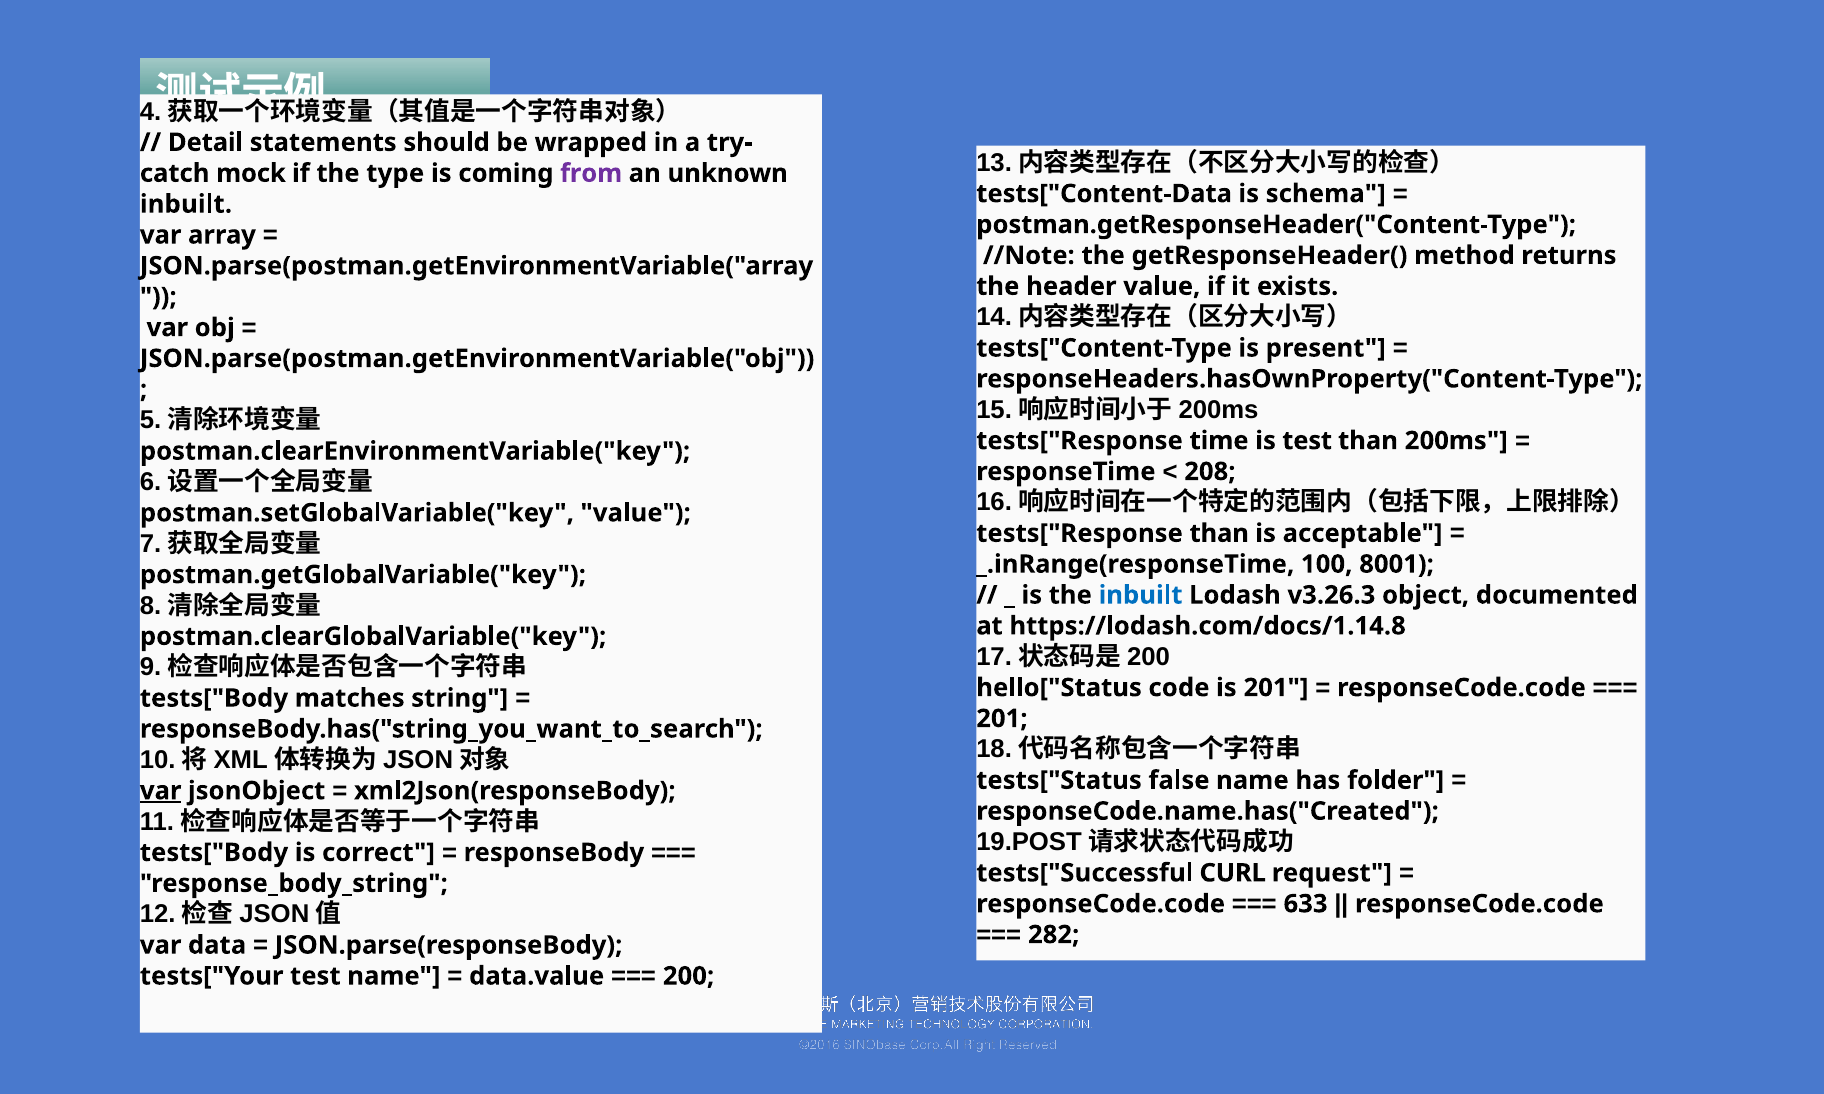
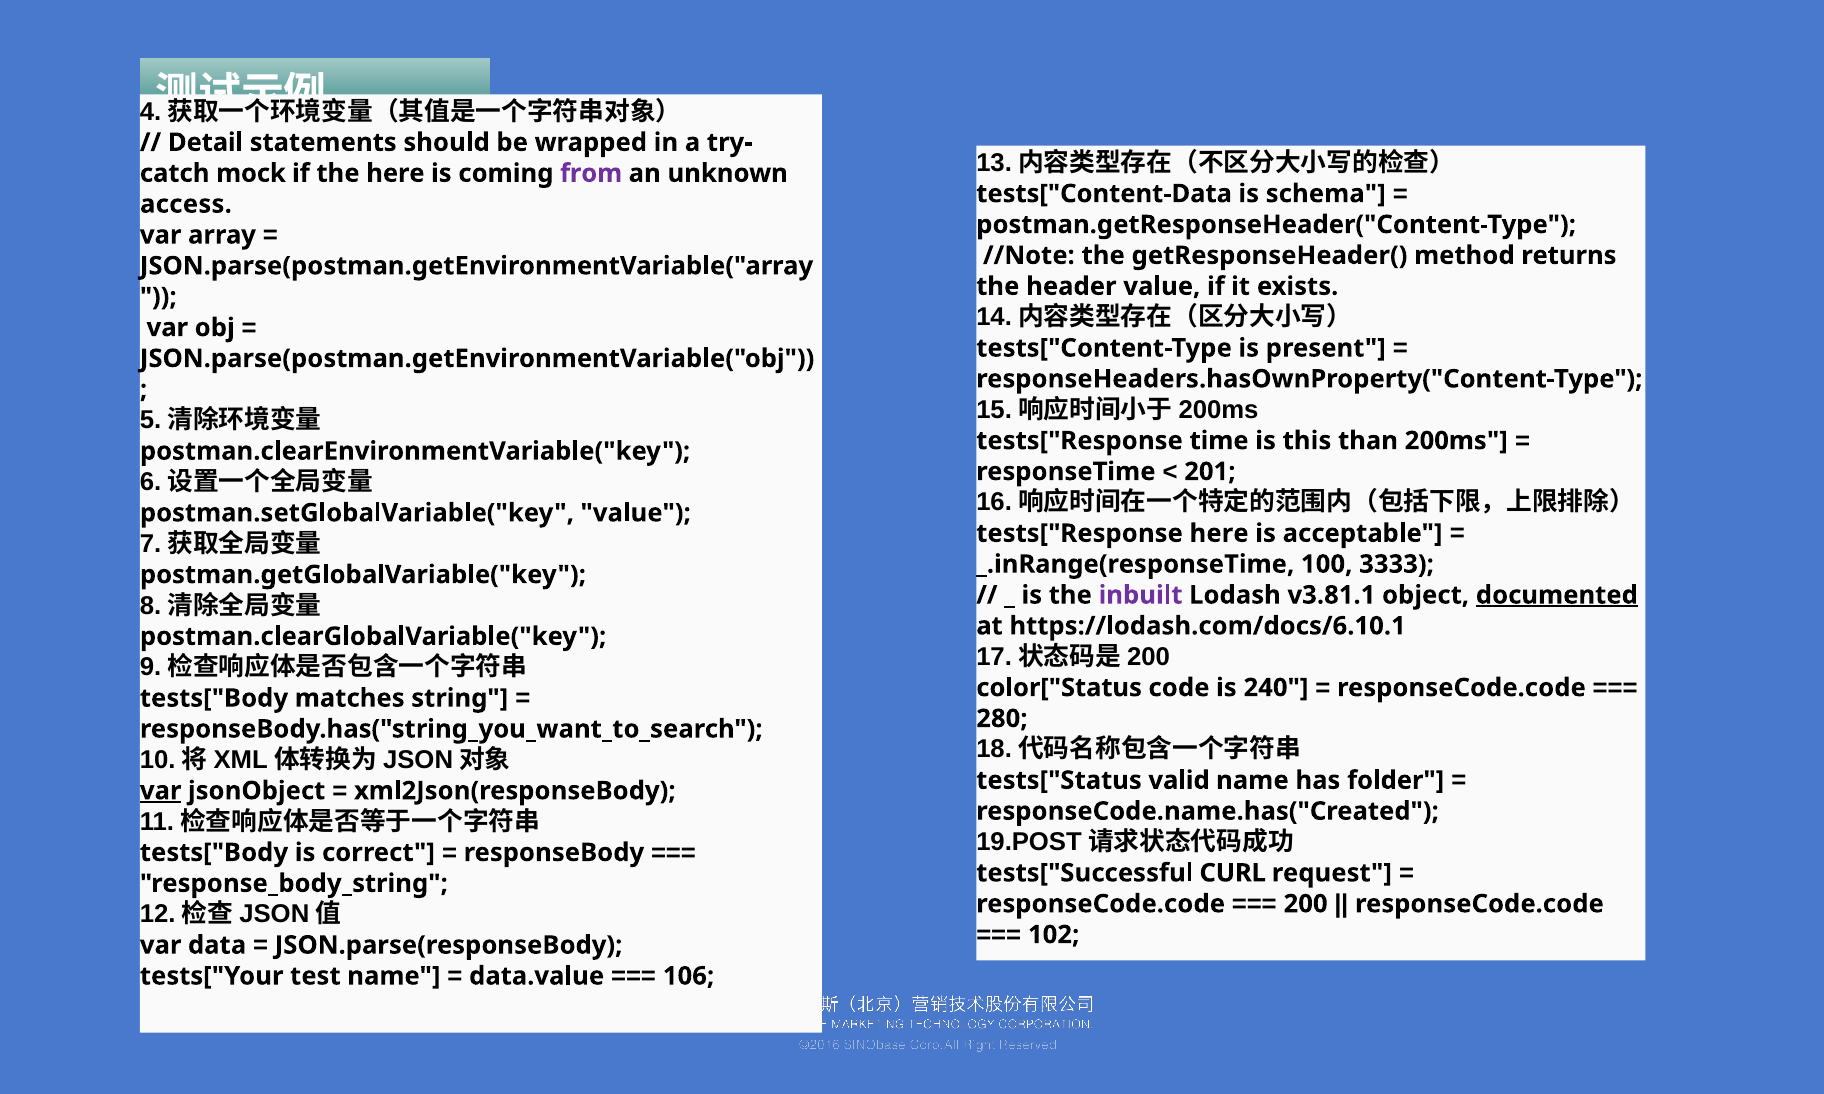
the type: type -> here
inbuilt at (186, 204): inbuilt -> access
is test: test -> this
208: 208 -> 201
tests["Response than: than -> here
8001: 8001 -> 3333
inbuilt at (1141, 595) colour: blue -> purple
v3.26.3: v3.26.3 -> v3.81.1
documented underline: none -> present
https://lodash.com/docs/1.14.8: https://lodash.com/docs/1.14.8 -> https://lodash.com/docs/6.10.1
hello["Status: hello["Status -> color["Status
is 201: 201 -> 240
201 at (1002, 719): 201 -> 280
false: false -> valid
633: 633 -> 200
282: 282 -> 102
200: 200 -> 106
